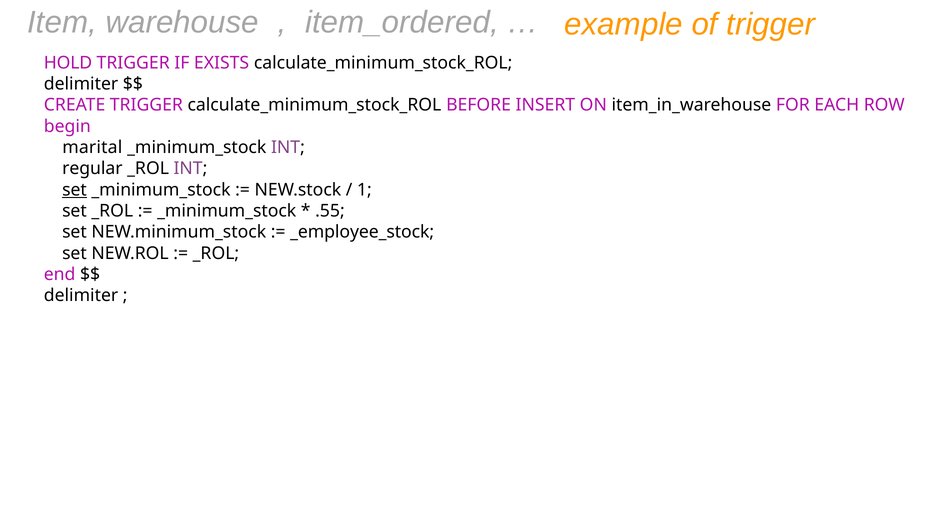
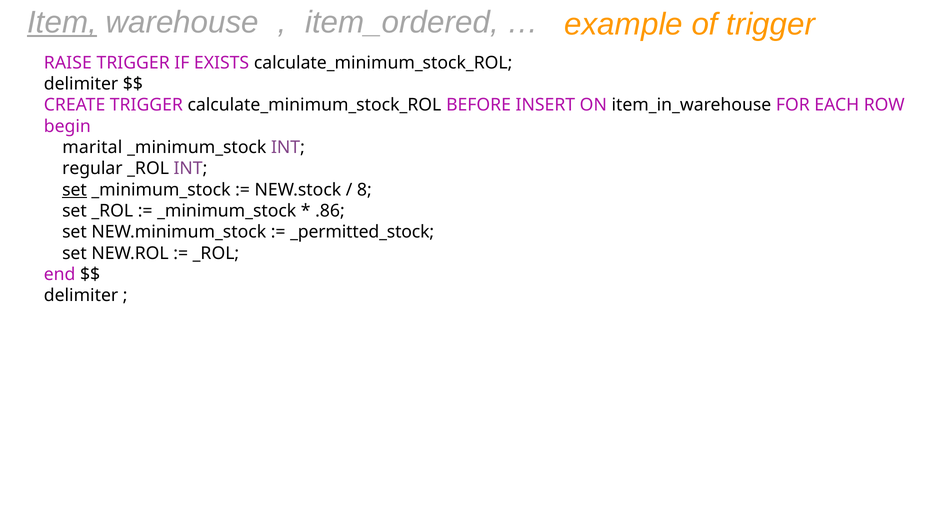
Item underline: none -> present
HOLD: HOLD -> RAISE
1: 1 -> 8
.55: .55 -> .86
_employee_stock: _employee_stock -> _permitted_stock
